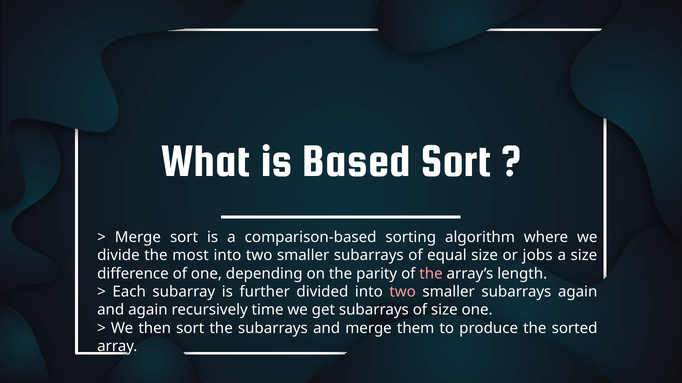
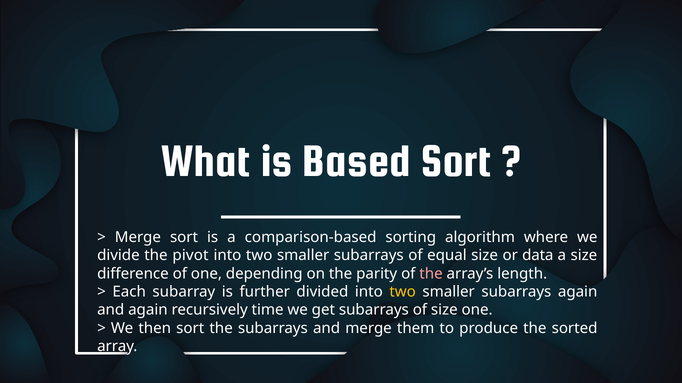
most: most -> pivot
jobs: jobs -> data
two at (403, 292) colour: pink -> yellow
